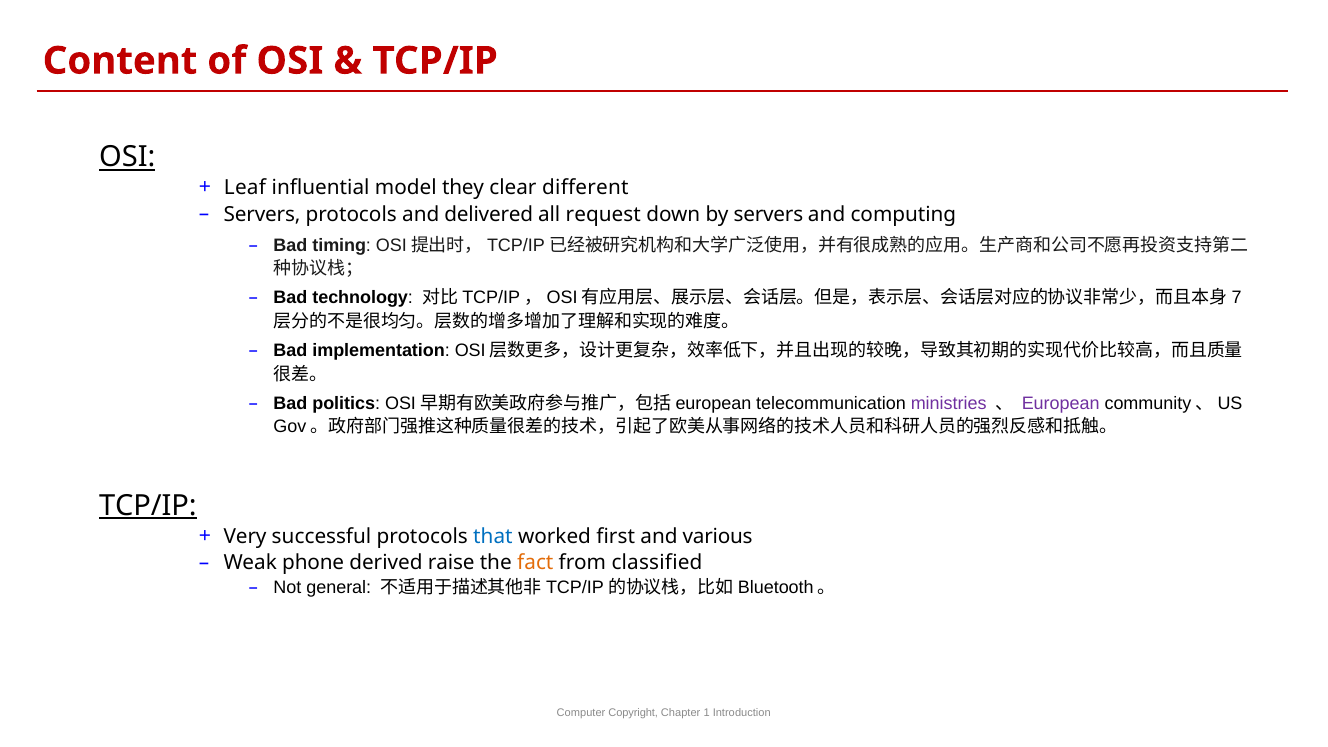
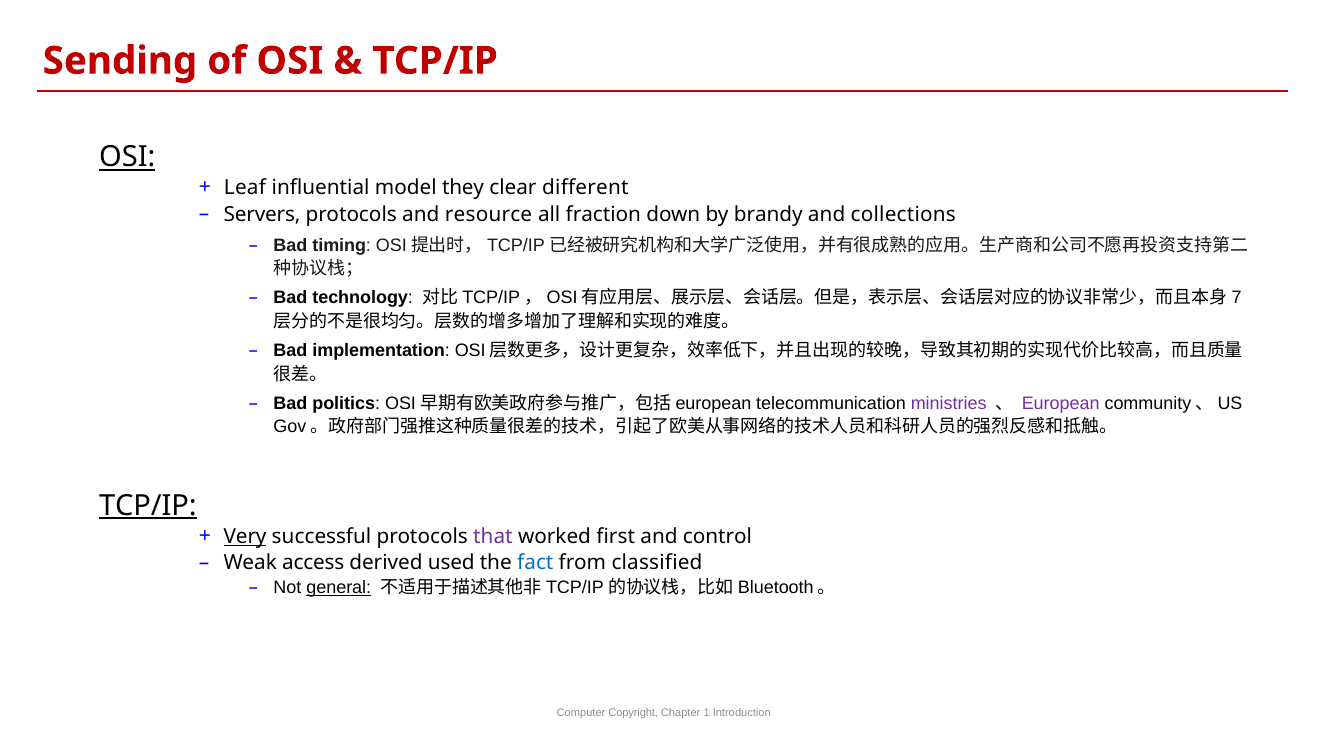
Content: Content -> Sending
delivered: delivered -> resource
request: request -> fraction
by servers: servers -> brandy
computing: computing -> collections
Very underline: none -> present
that colour: blue -> purple
various: various -> control
phone: phone -> access
raise: raise -> used
fact colour: orange -> blue
general underline: none -> present
